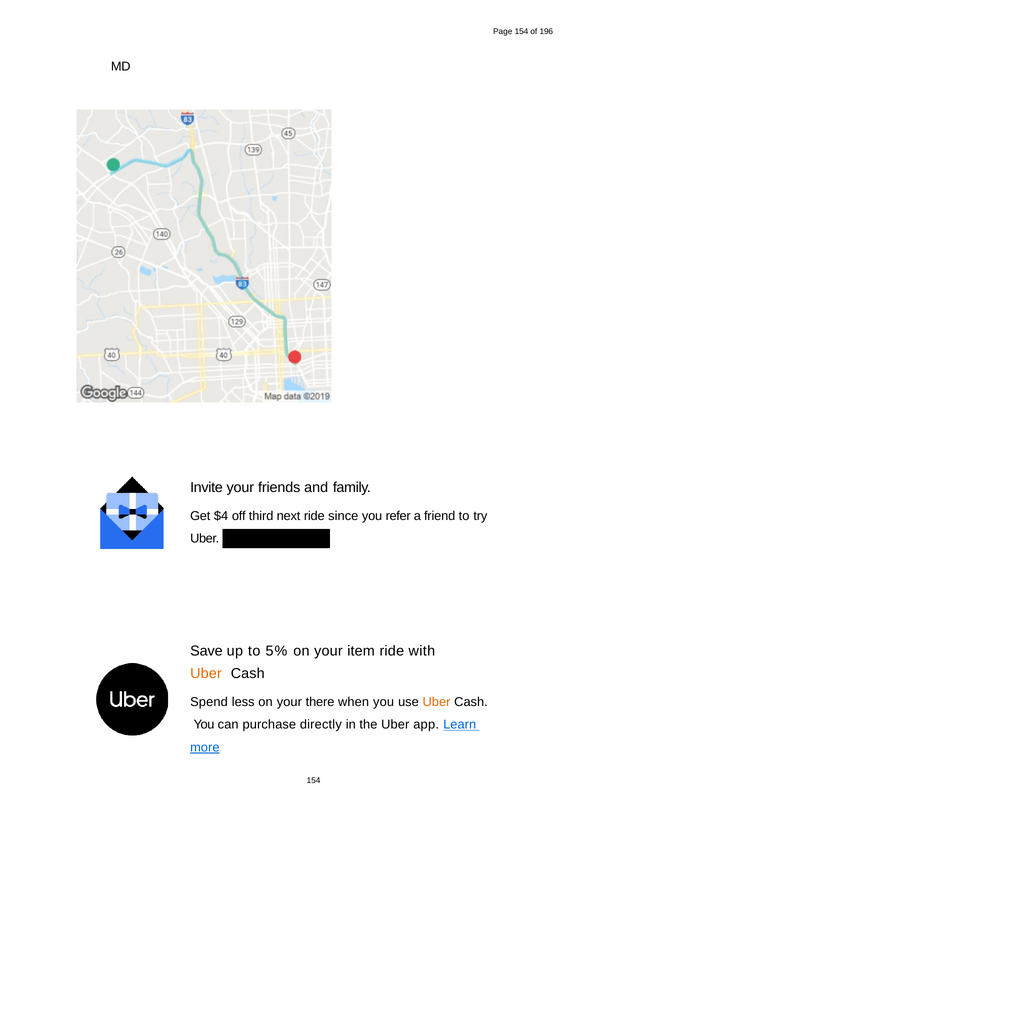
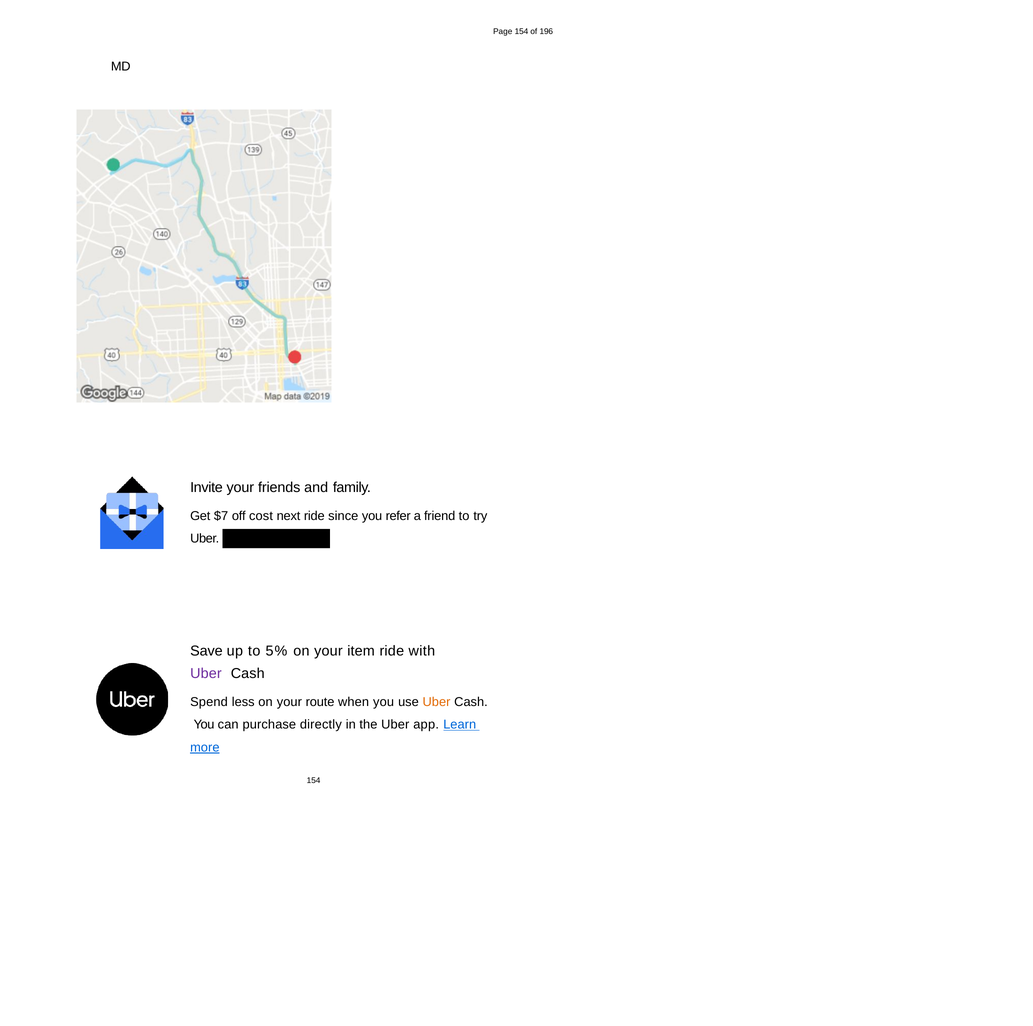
$4: $4 -> $7
third: third -> cost
Uber at (206, 674) colour: orange -> purple
there: there -> route
